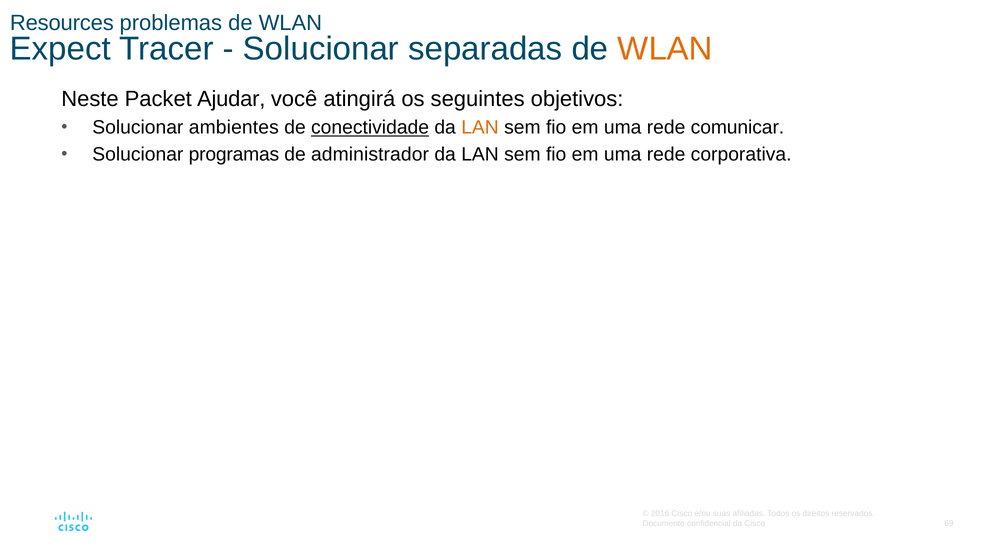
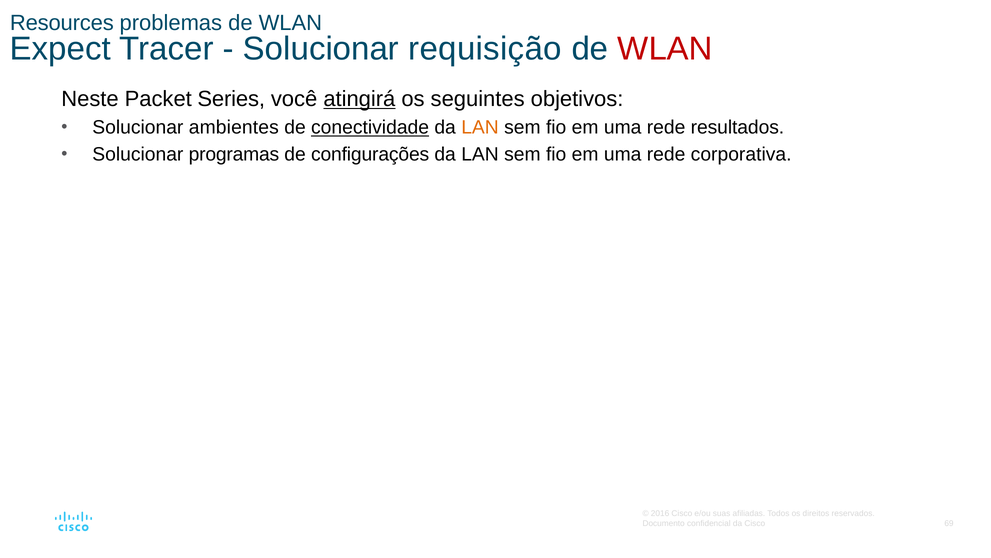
separadas: separadas -> requisição
WLAN at (665, 49) colour: orange -> red
Ajudar: Ajudar -> Series
atingirá underline: none -> present
comunicar: comunicar -> resultados
administrador: administrador -> configurações
